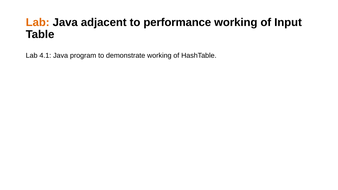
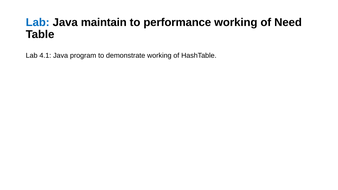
Lab at (38, 22) colour: orange -> blue
adjacent: adjacent -> maintain
Input: Input -> Need
